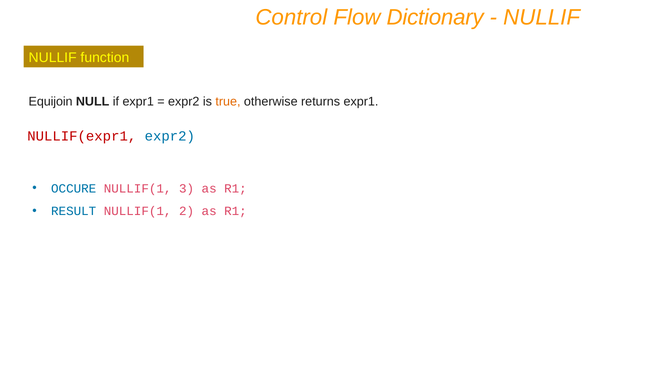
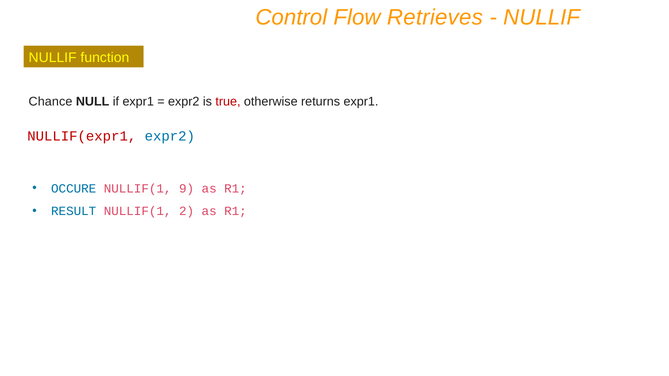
Dictionary: Dictionary -> Retrieves
Equijoin: Equijoin -> Chance
true colour: orange -> red
3: 3 -> 9
